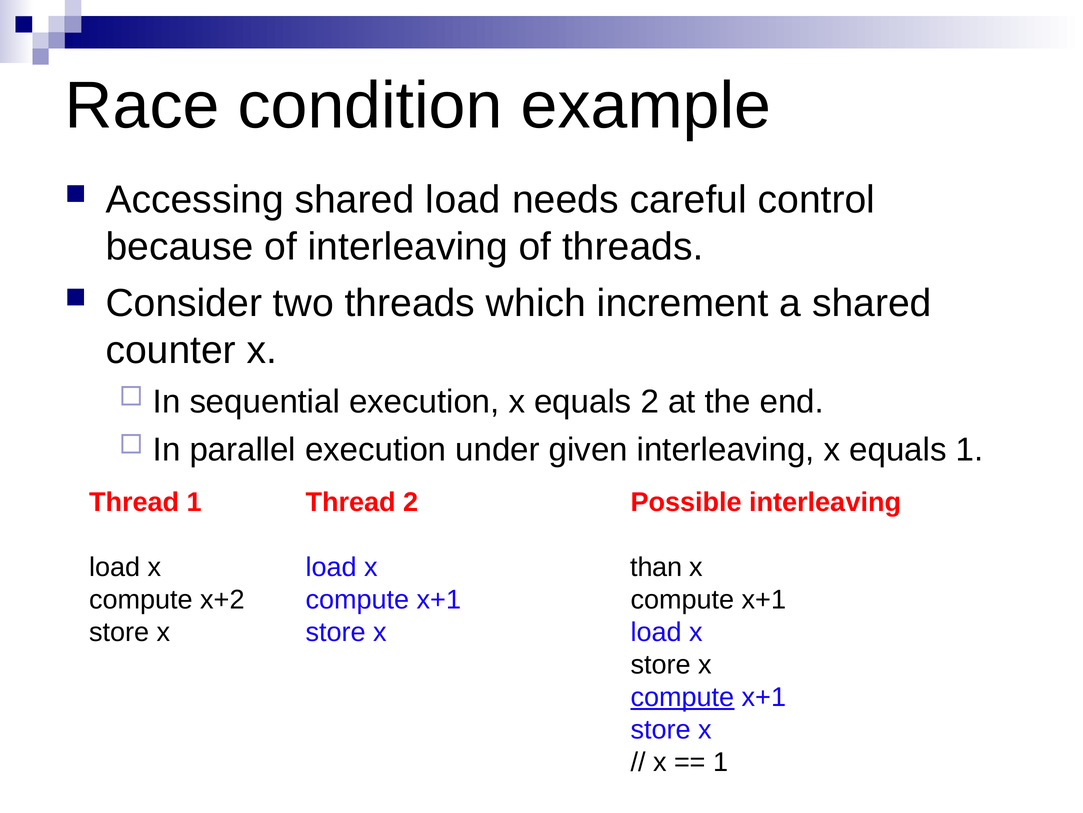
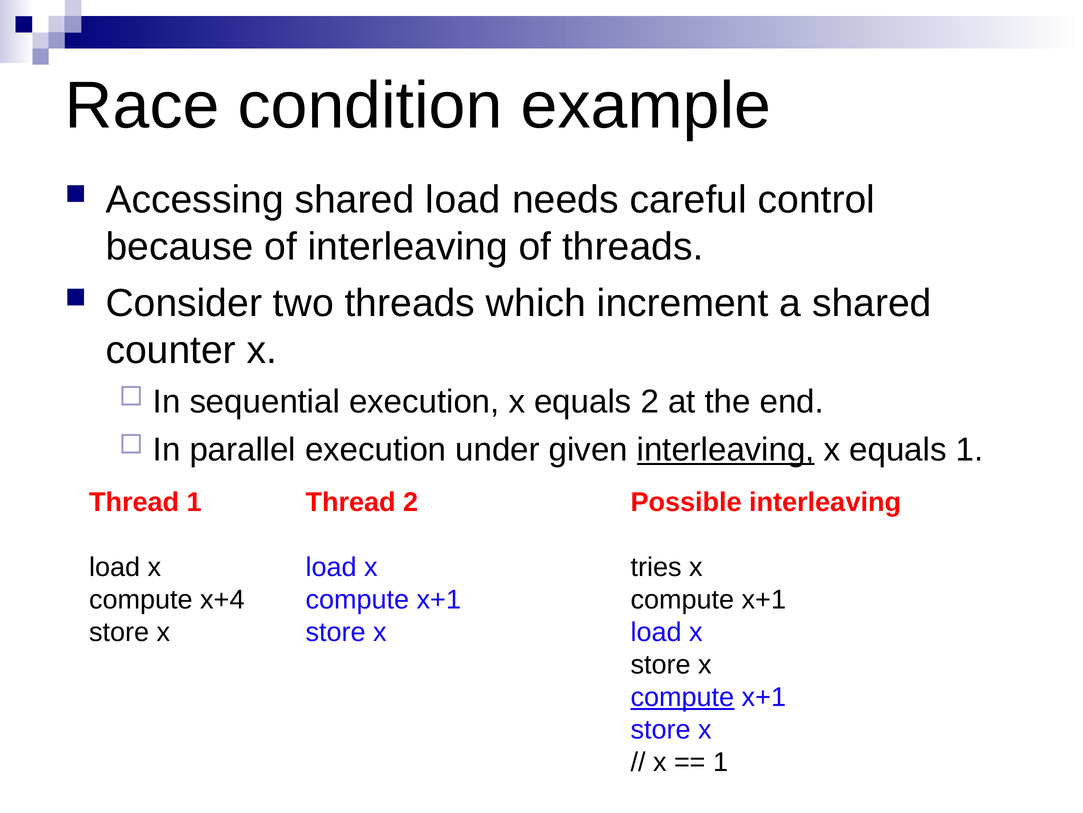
interleaving at (726, 449) underline: none -> present
than: than -> tries
x+2: x+2 -> x+4
